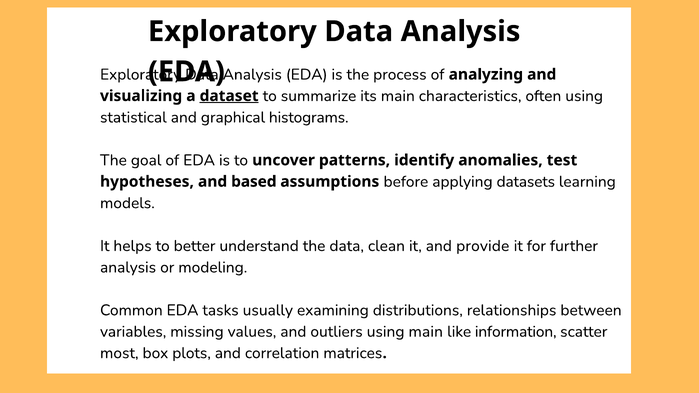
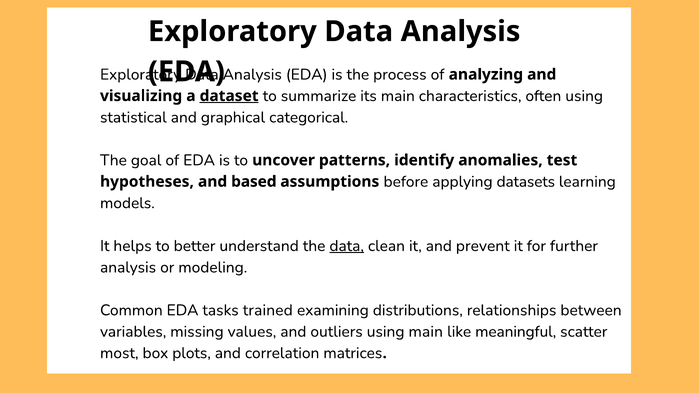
histograms: histograms -> categorical
data at (347, 246) underline: none -> present
provide: provide -> prevent
usually: usually -> trained
information: information -> meaningful
